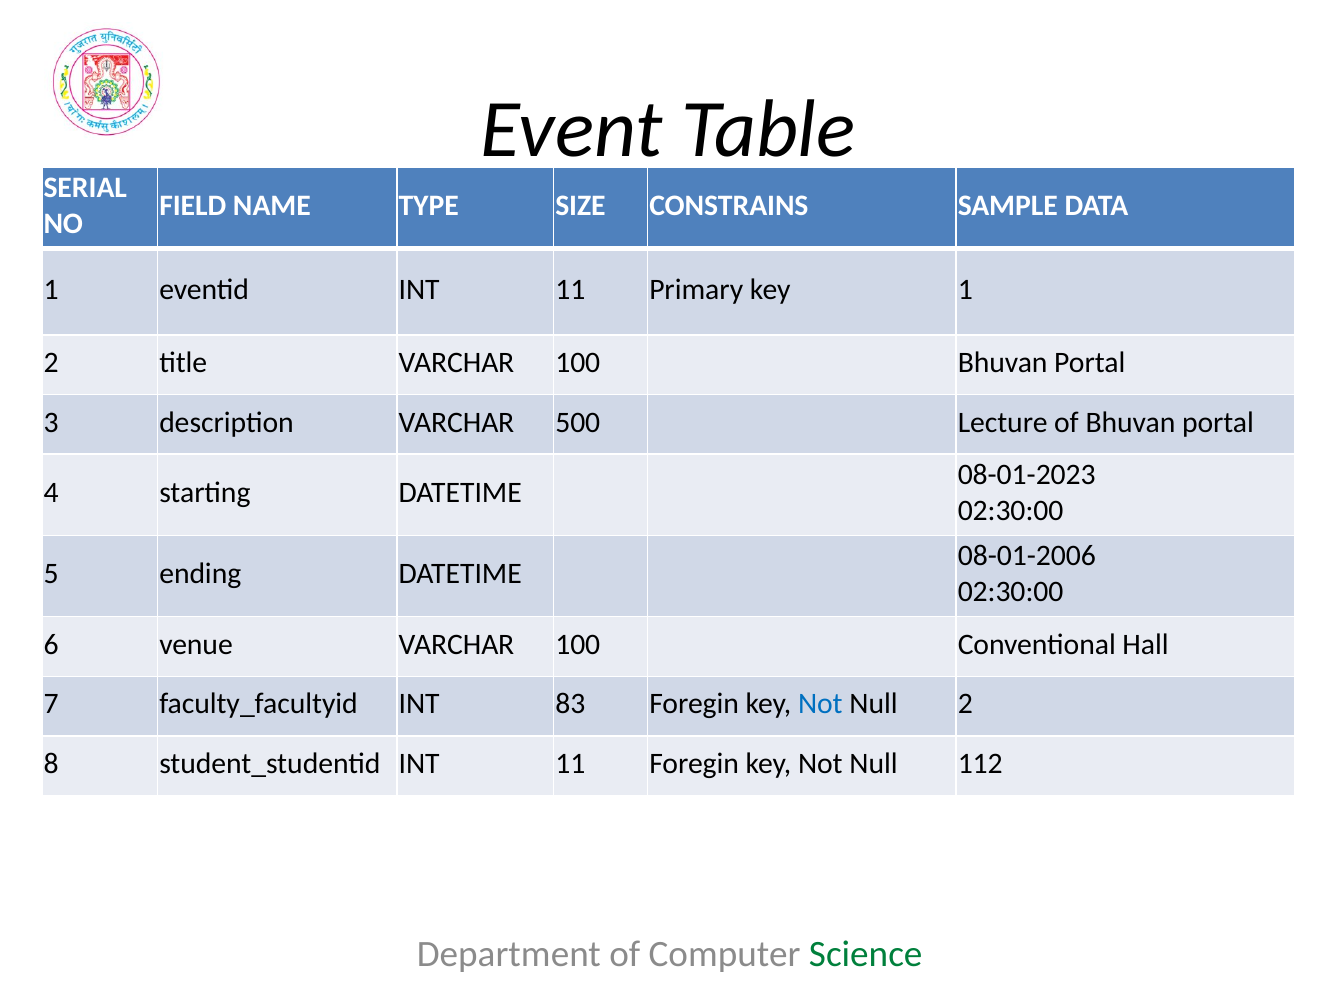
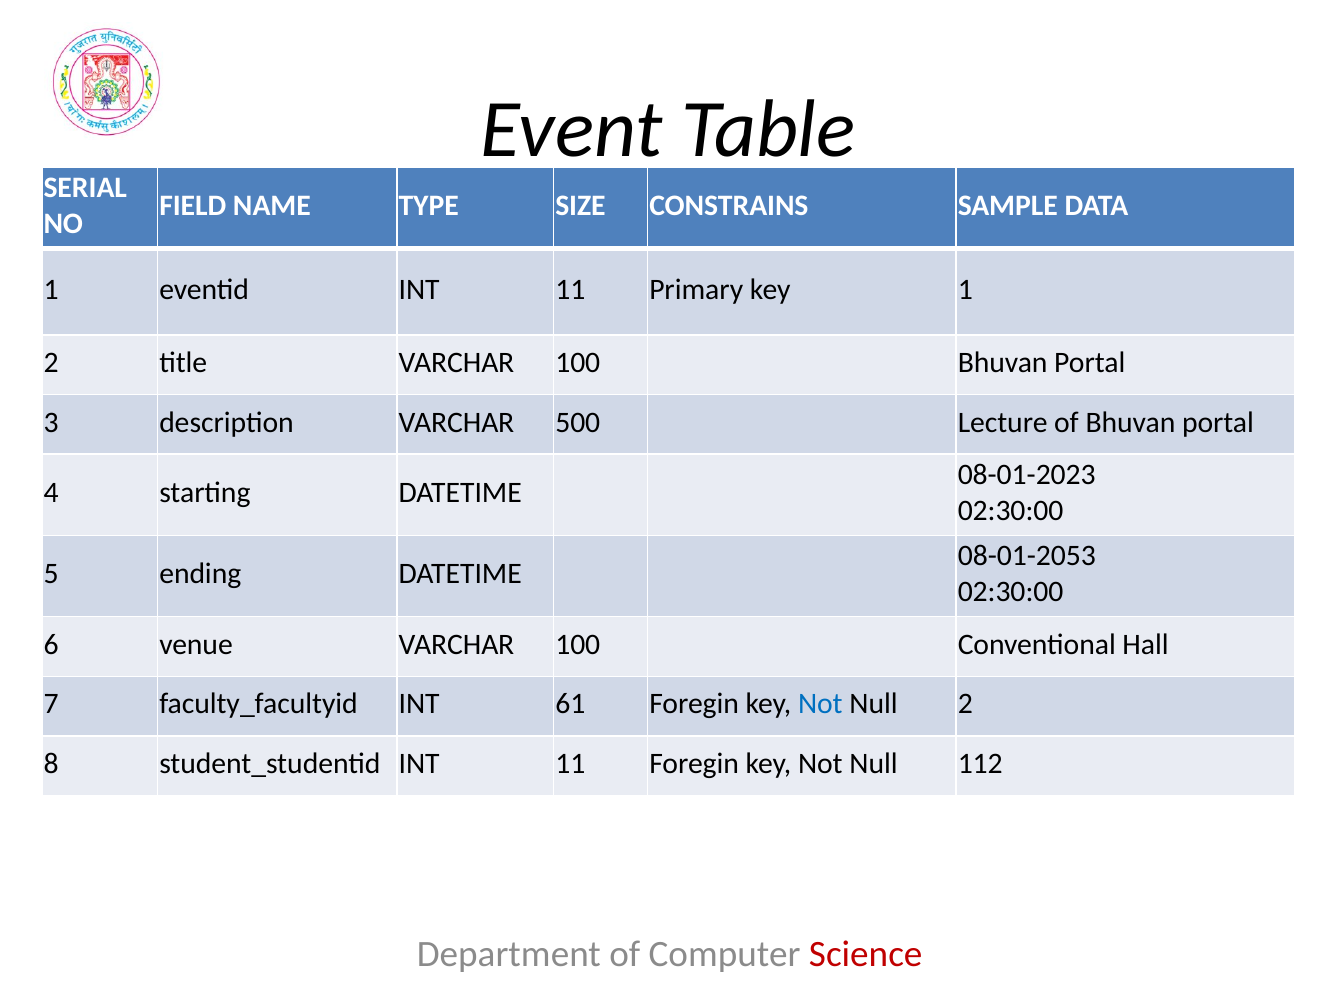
08-01-2006: 08-01-2006 -> 08-01-2053
83: 83 -> 61
Science colour: green -> red
